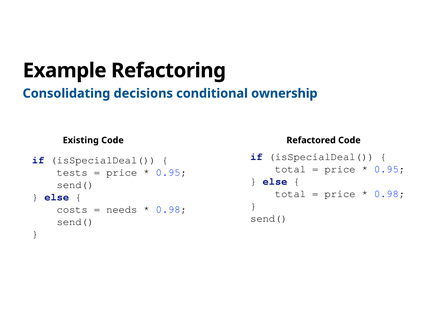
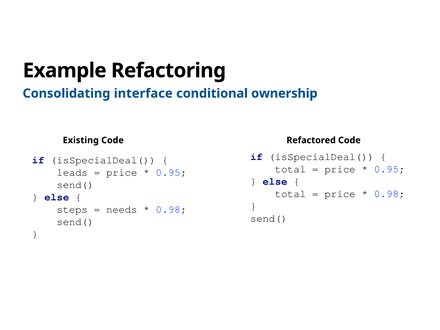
decisions: decisions -> interface
tests: tests -> leads
costs: costs -> steps
